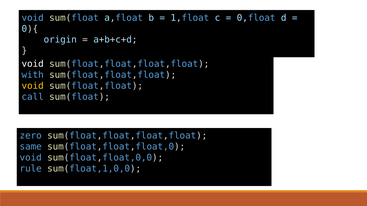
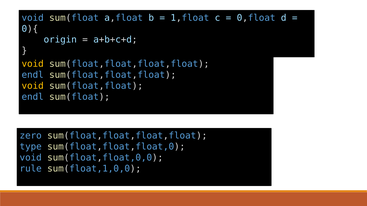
void at (33, 64) colour: white -> yellow
with at (33, 75): with -> endl
call at (33, 97): call -> endl
same: same -> type
